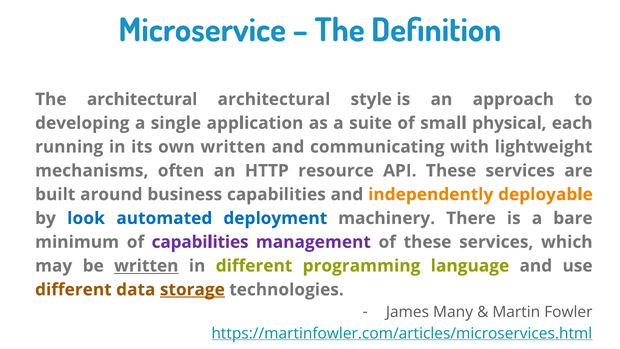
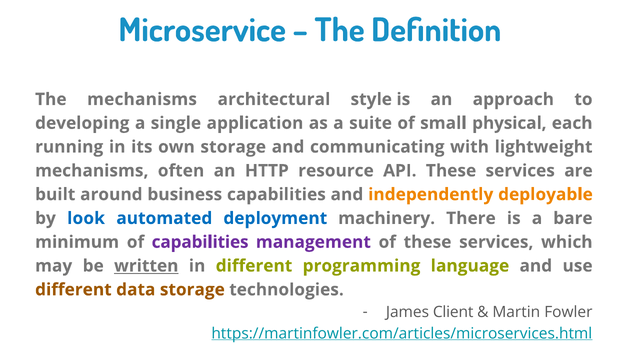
The architectural: architectural -> mechanisms
own written: written -> storage
storage at (192, 289) underline: present -> none
Many: Many -> Client
